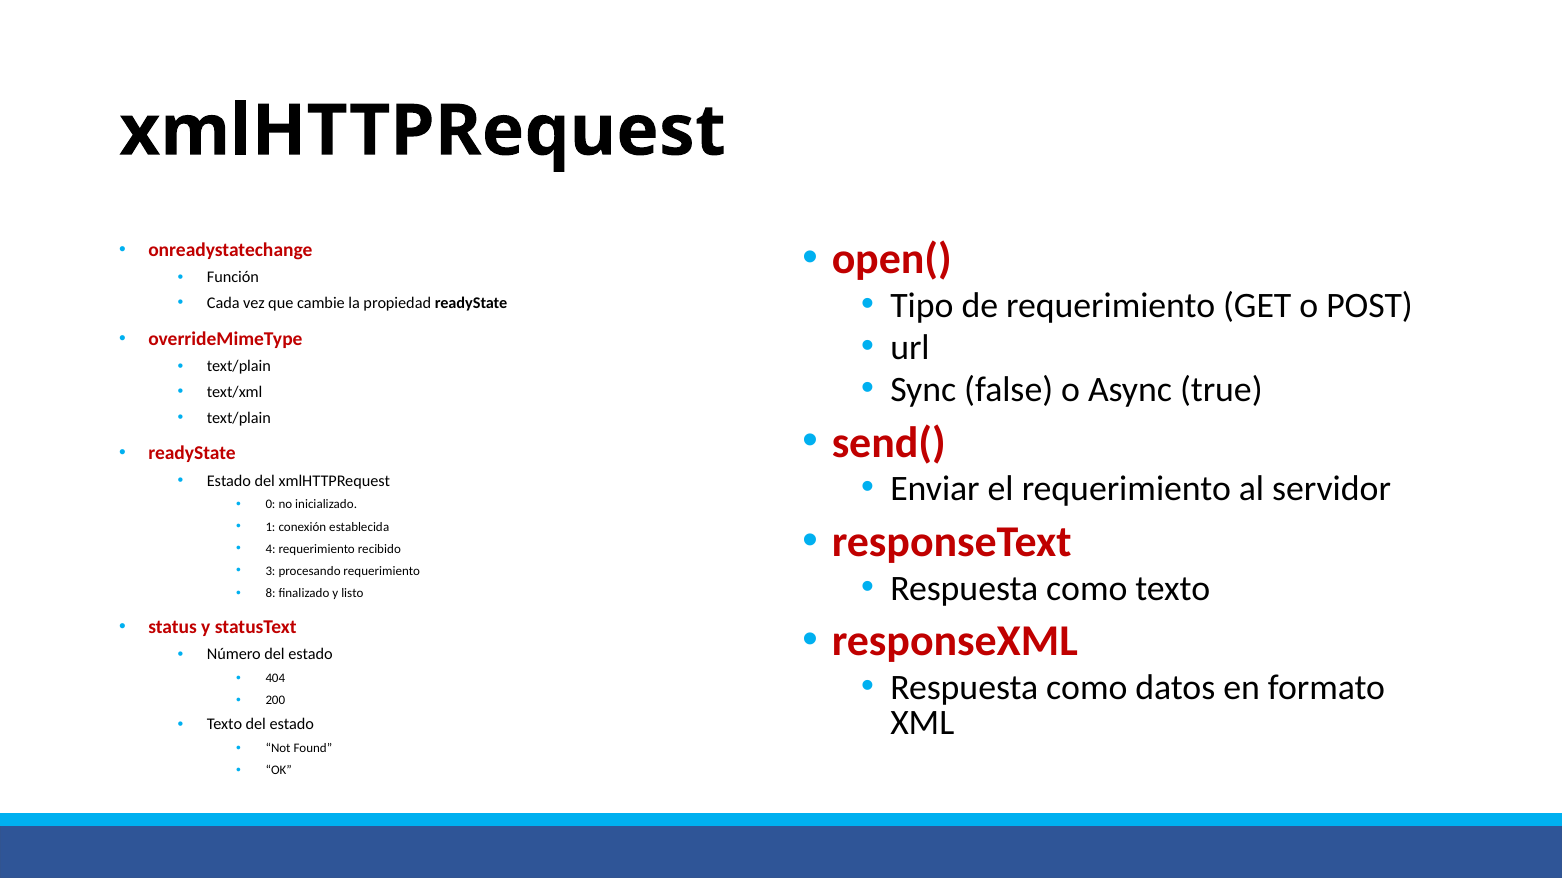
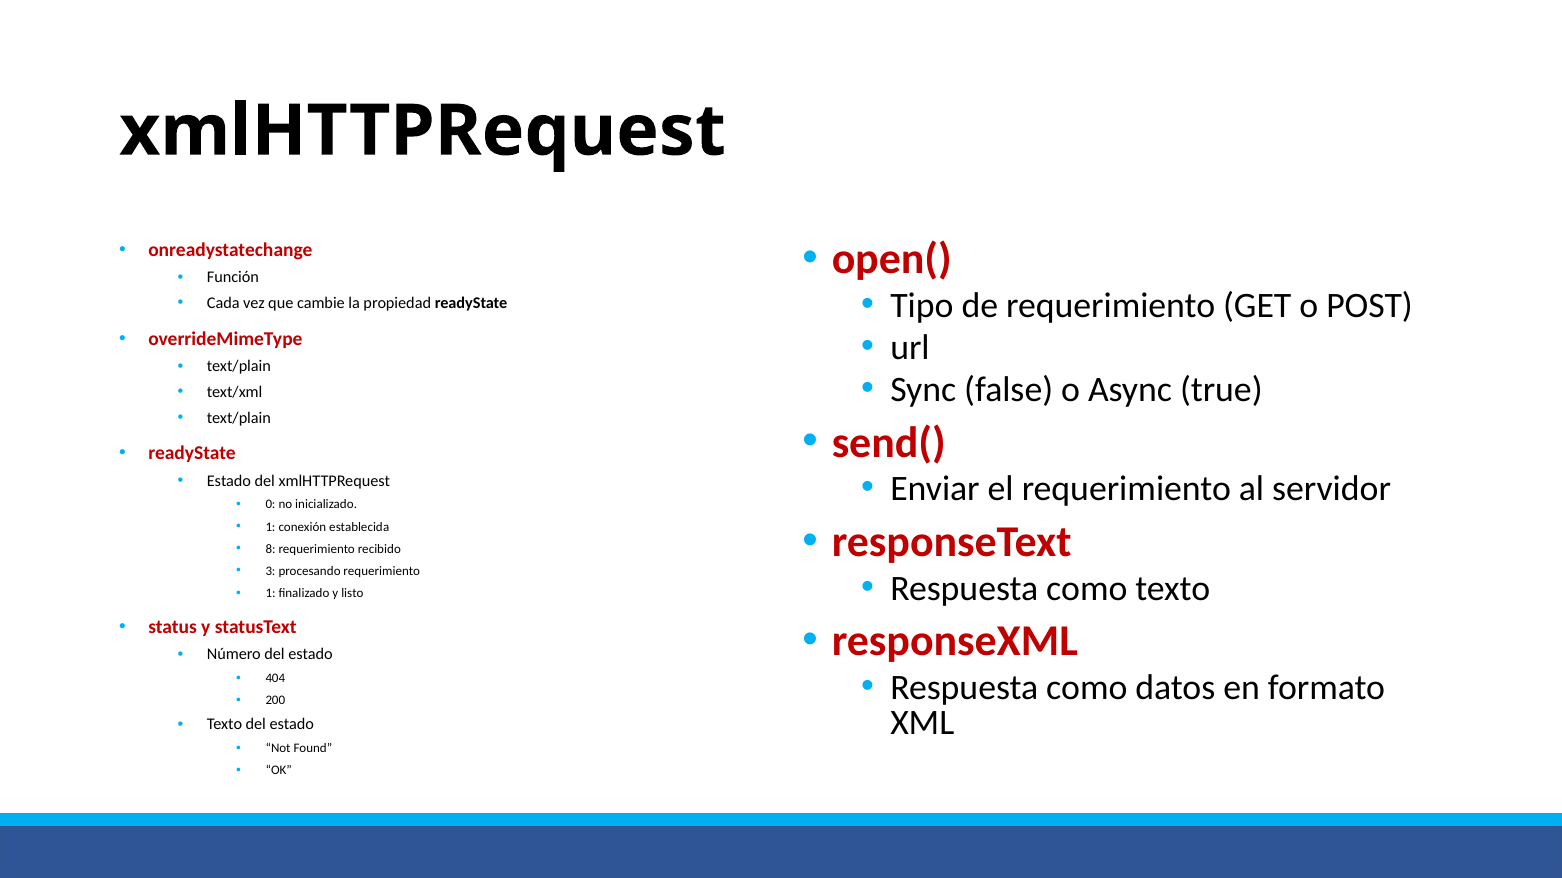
4: 4 -> 8
8 at (271, 594): 8 -> 1
